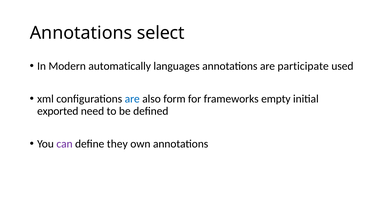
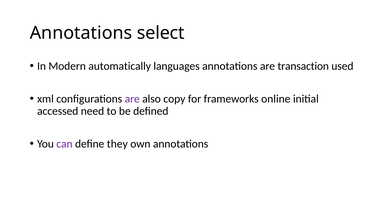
participate: participate -> transaction
are at (132, 99) colour: blue -> purple
form: form -> copy
empty: empty -> online
exported: exported -> accessed
